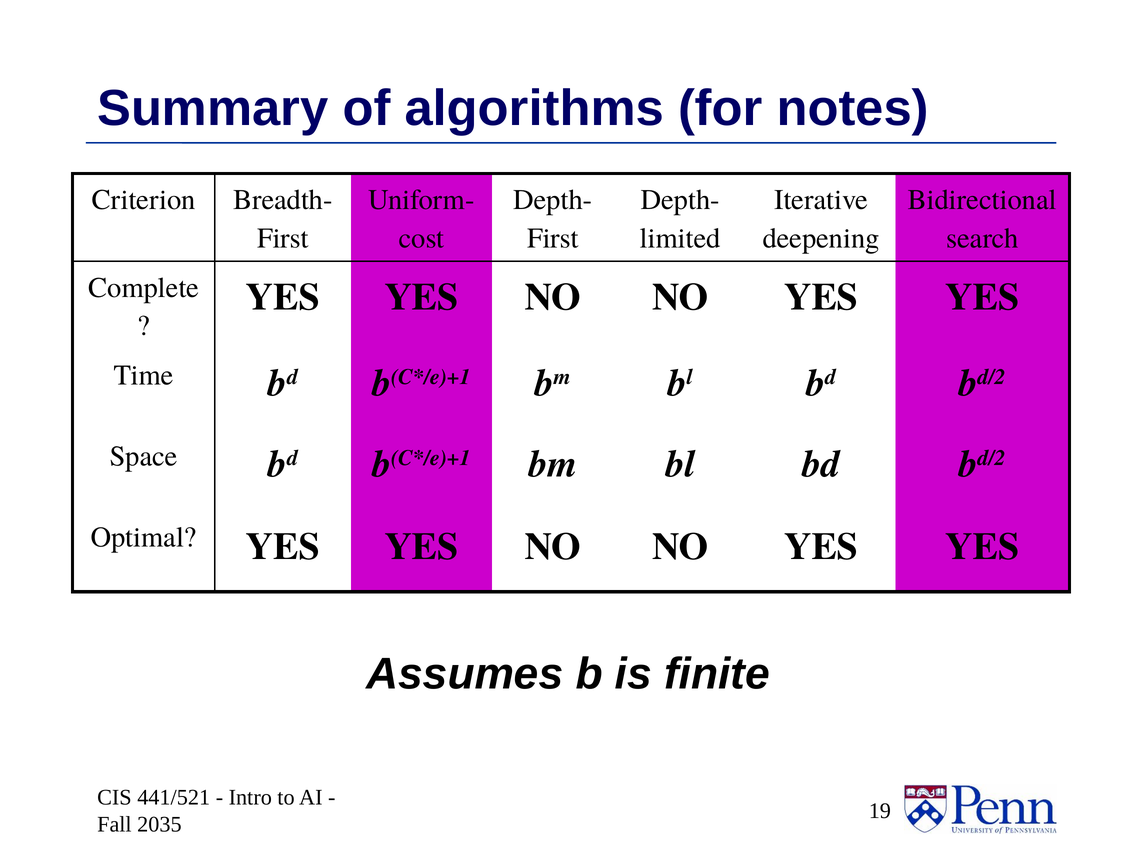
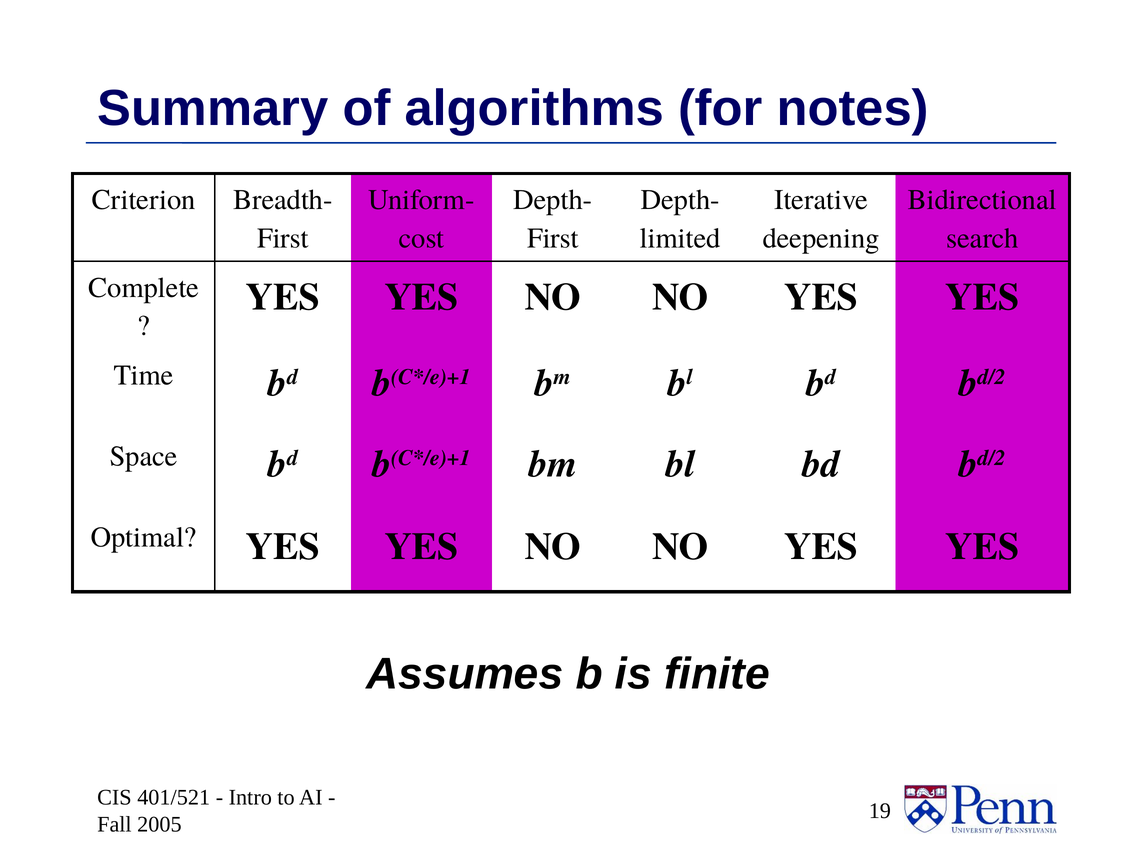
441/521: 441/521 -> 401/521
2035: 2035 -> 2005
